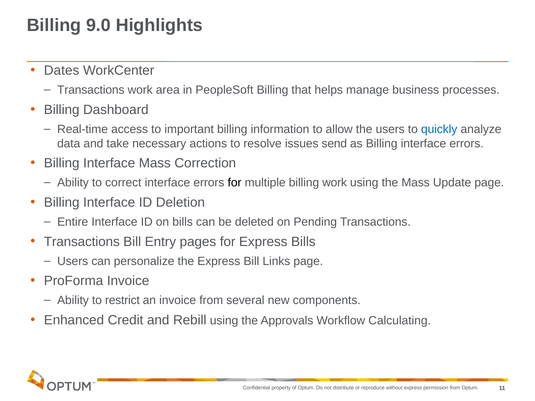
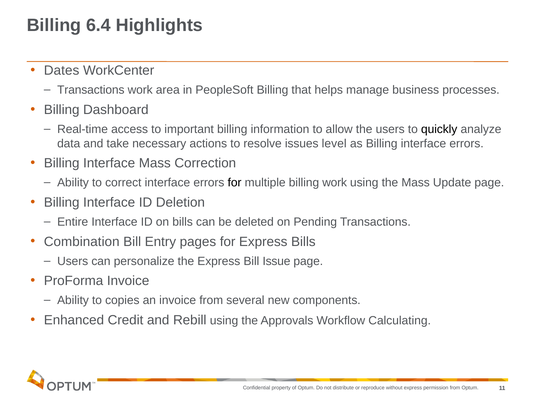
9.0: 9.0 -> 6.4
quickly colour: blue -> black
send: send -> level
Transactions at (82, 242): Transactions -> Combination
Links: Links -> Issue
restrict: restrict -> copies
